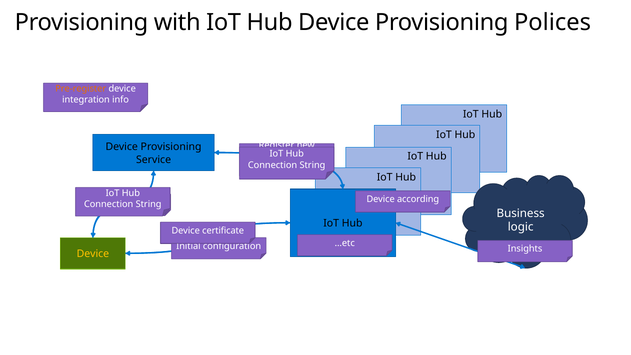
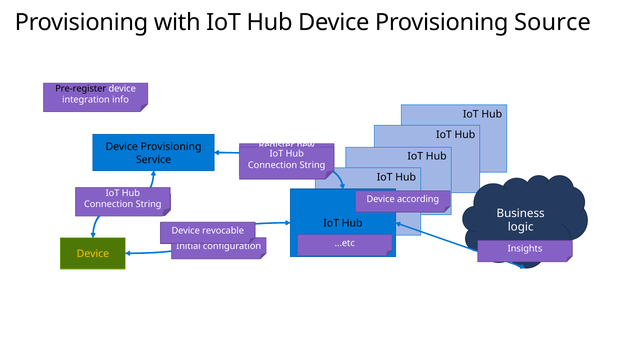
Polices: Polices -> Source
Pre-register colour: orange -> black
certificate: certificate -> revocable
